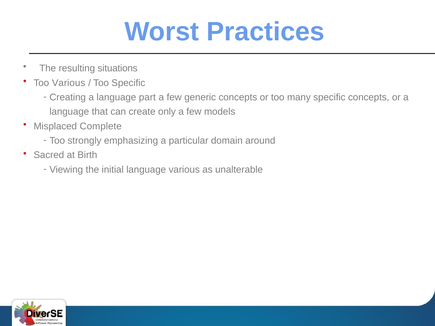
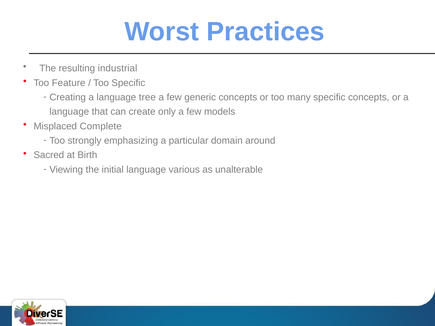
situations: situations -> industrial
Too Various: Various -> Feature
part: part -> tree
